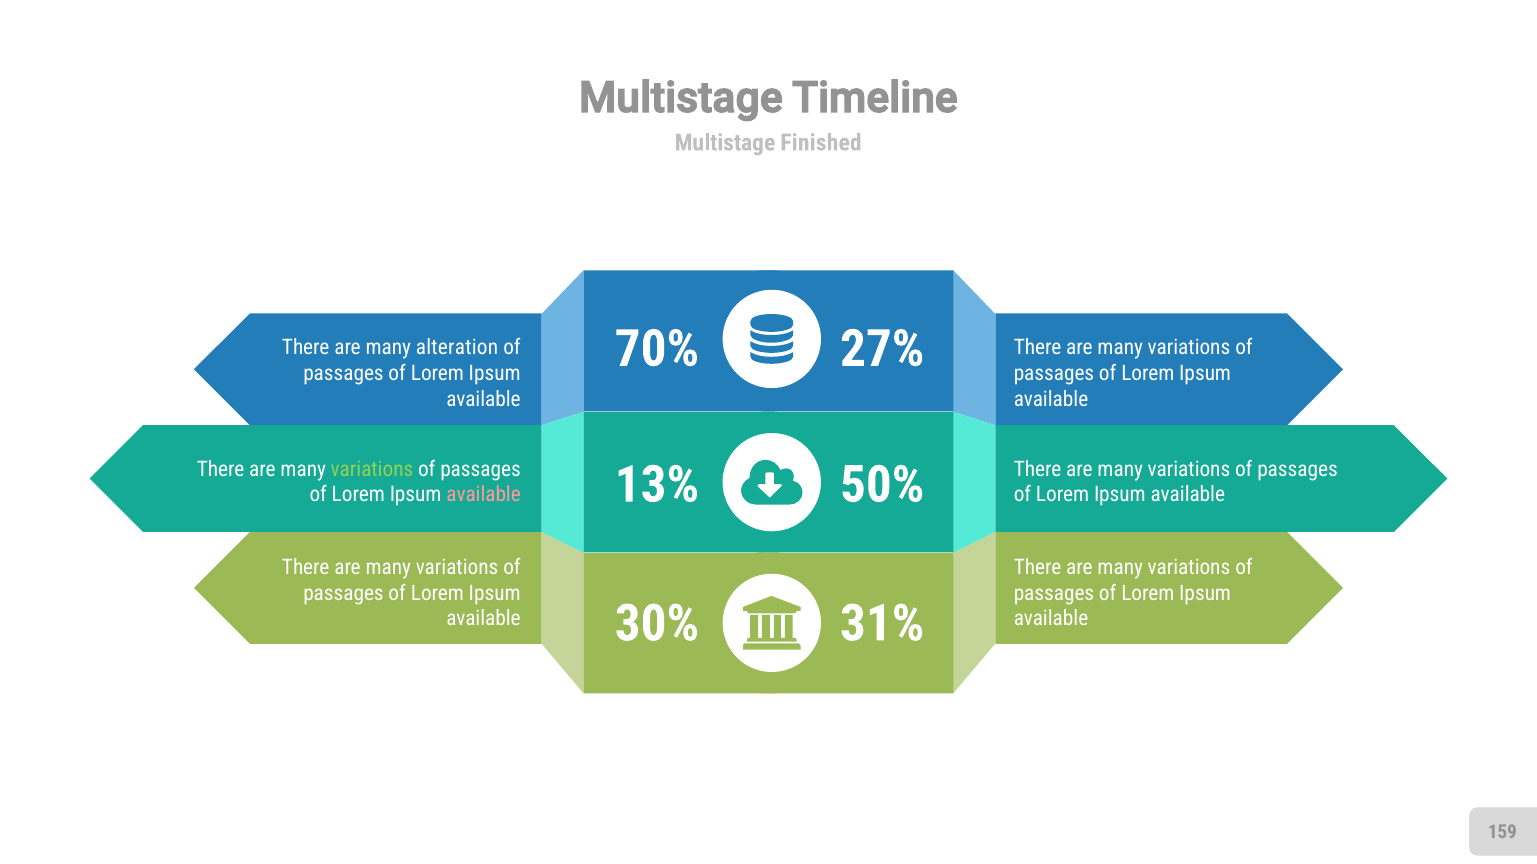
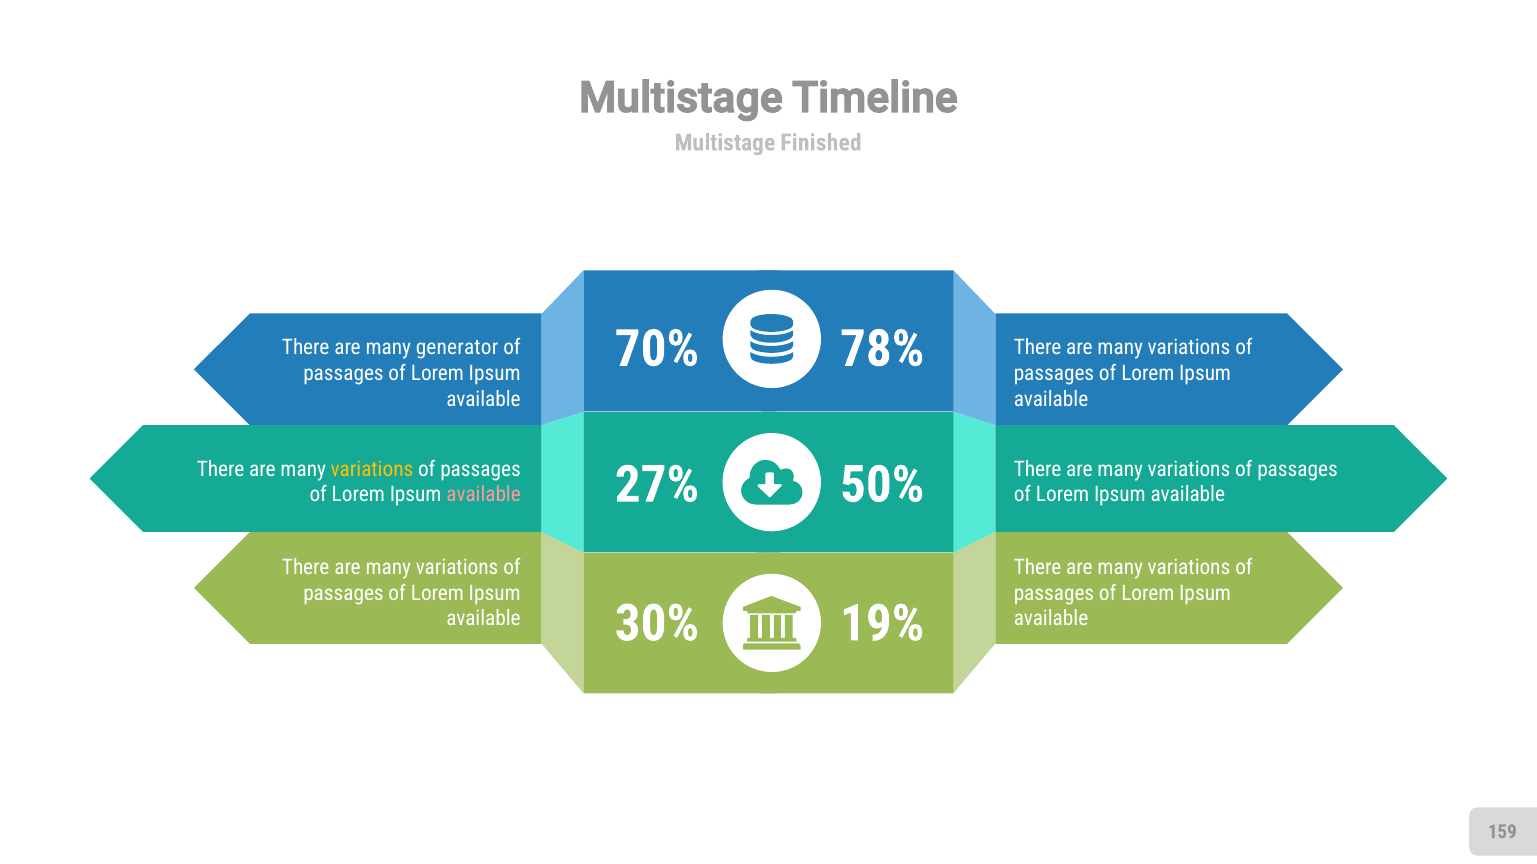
27%: 27% -> 78%
alteration: alteration -> generator
variations at (372, 470) colour: light green -> yellow
13%: 13% -> 27%
31%: 31% -> 19%
